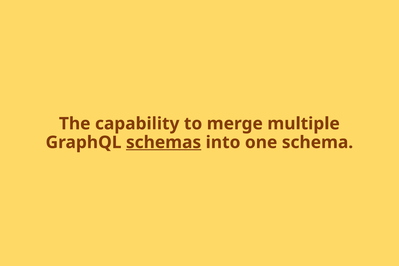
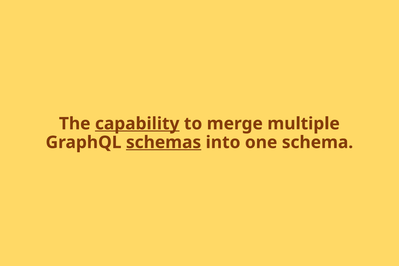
capability underline: none -> present
